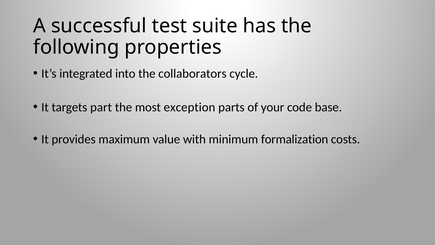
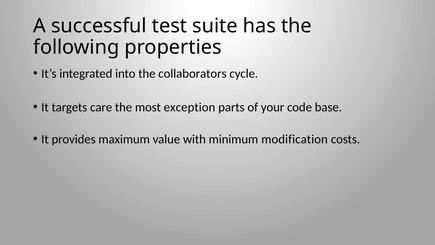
part: part -> care
formalization: formalization -> modification
